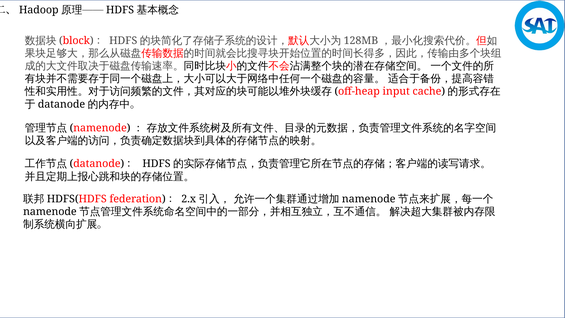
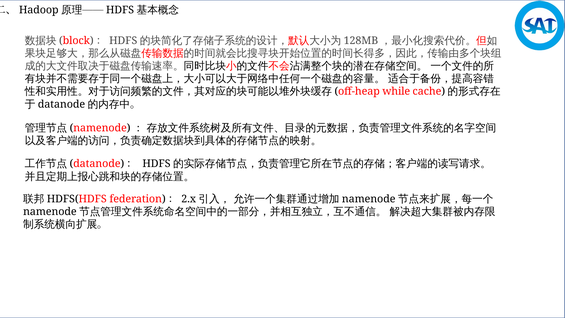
input: input -> while
